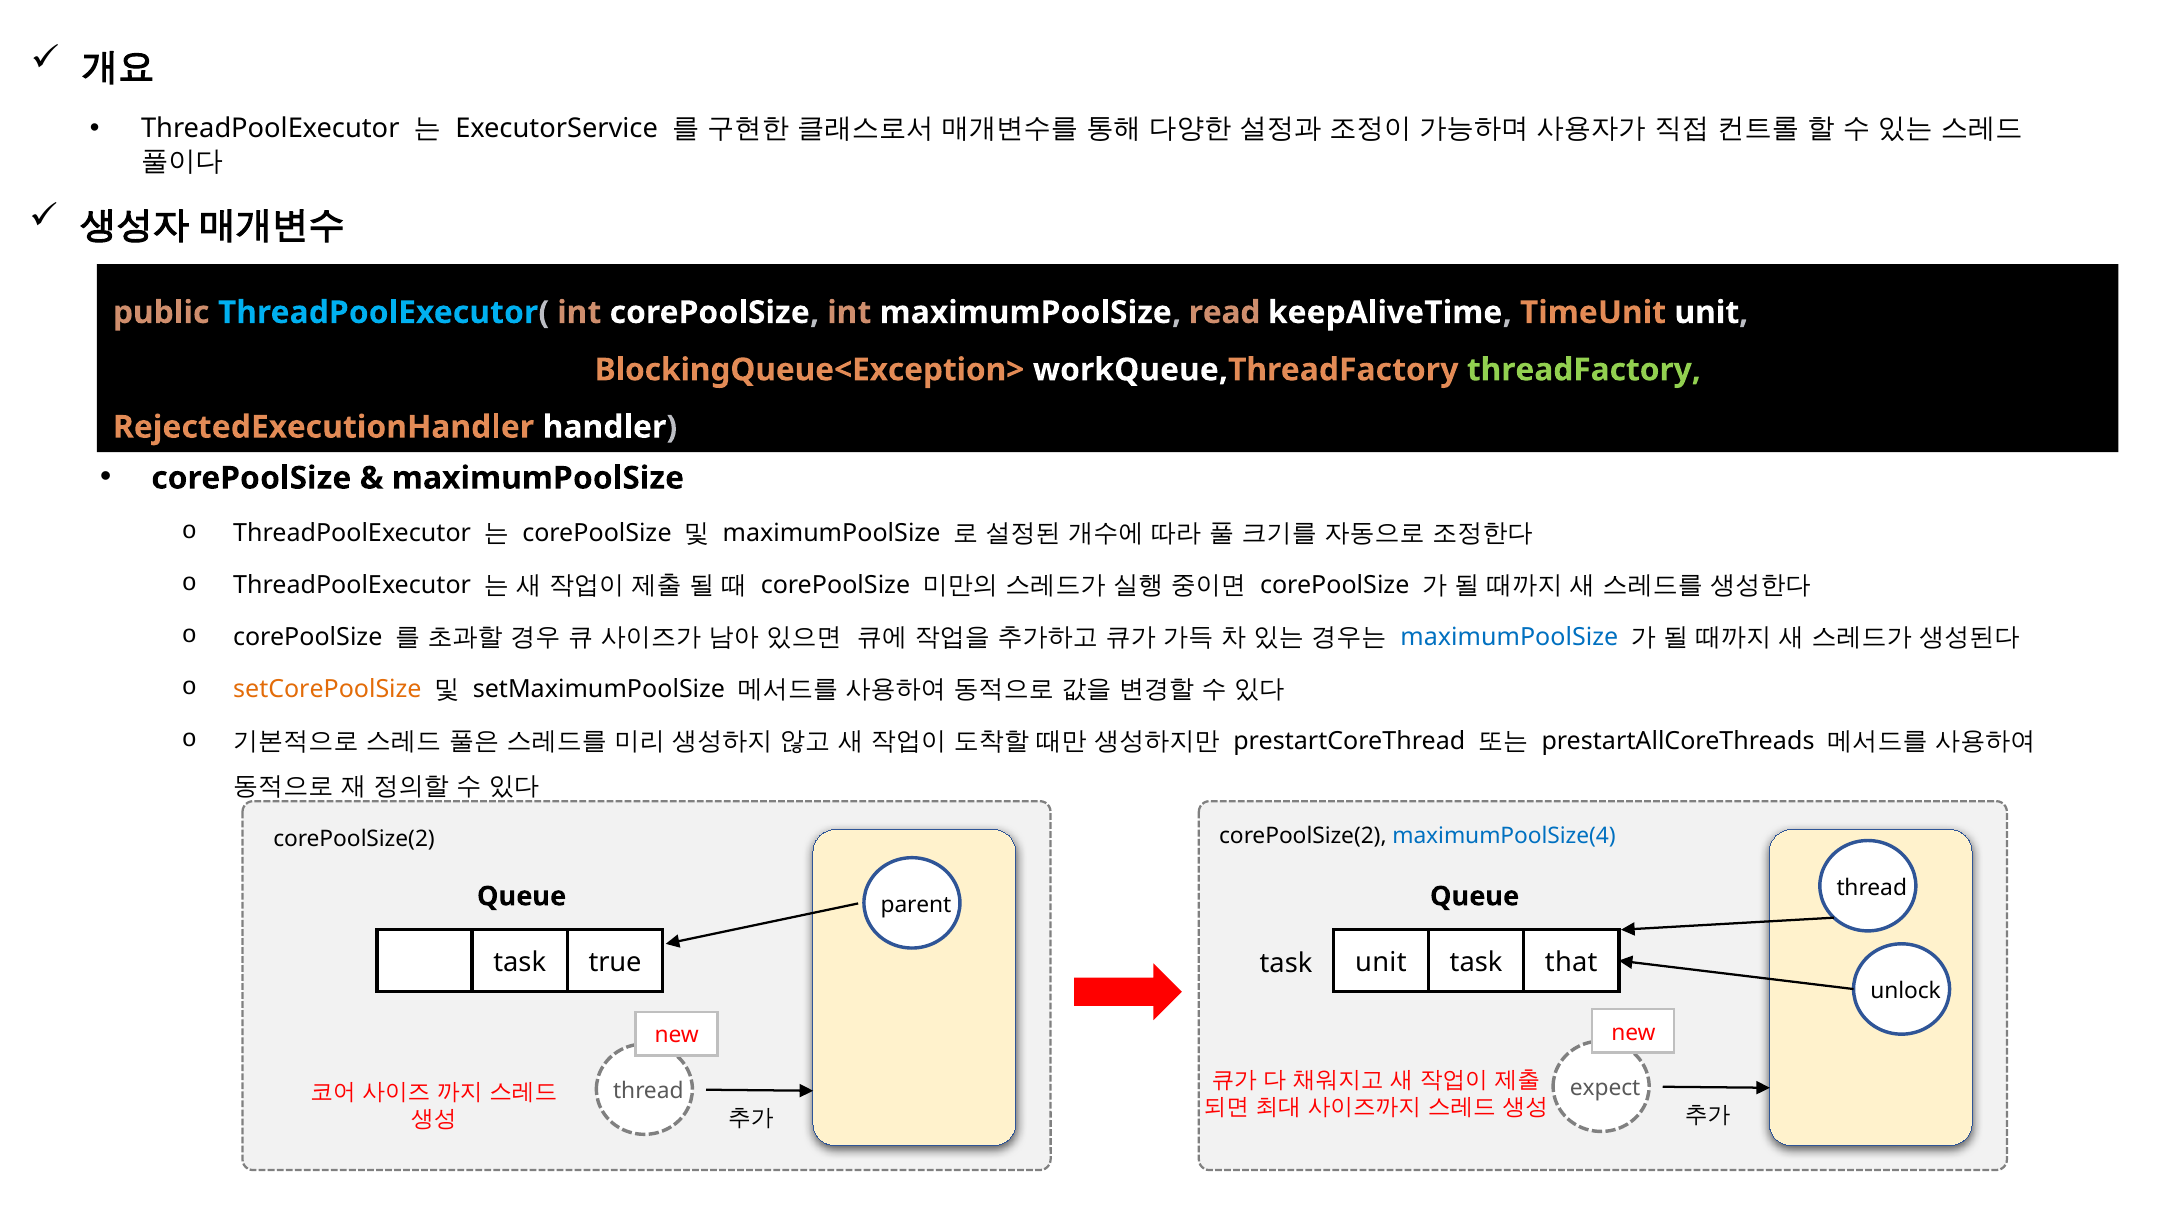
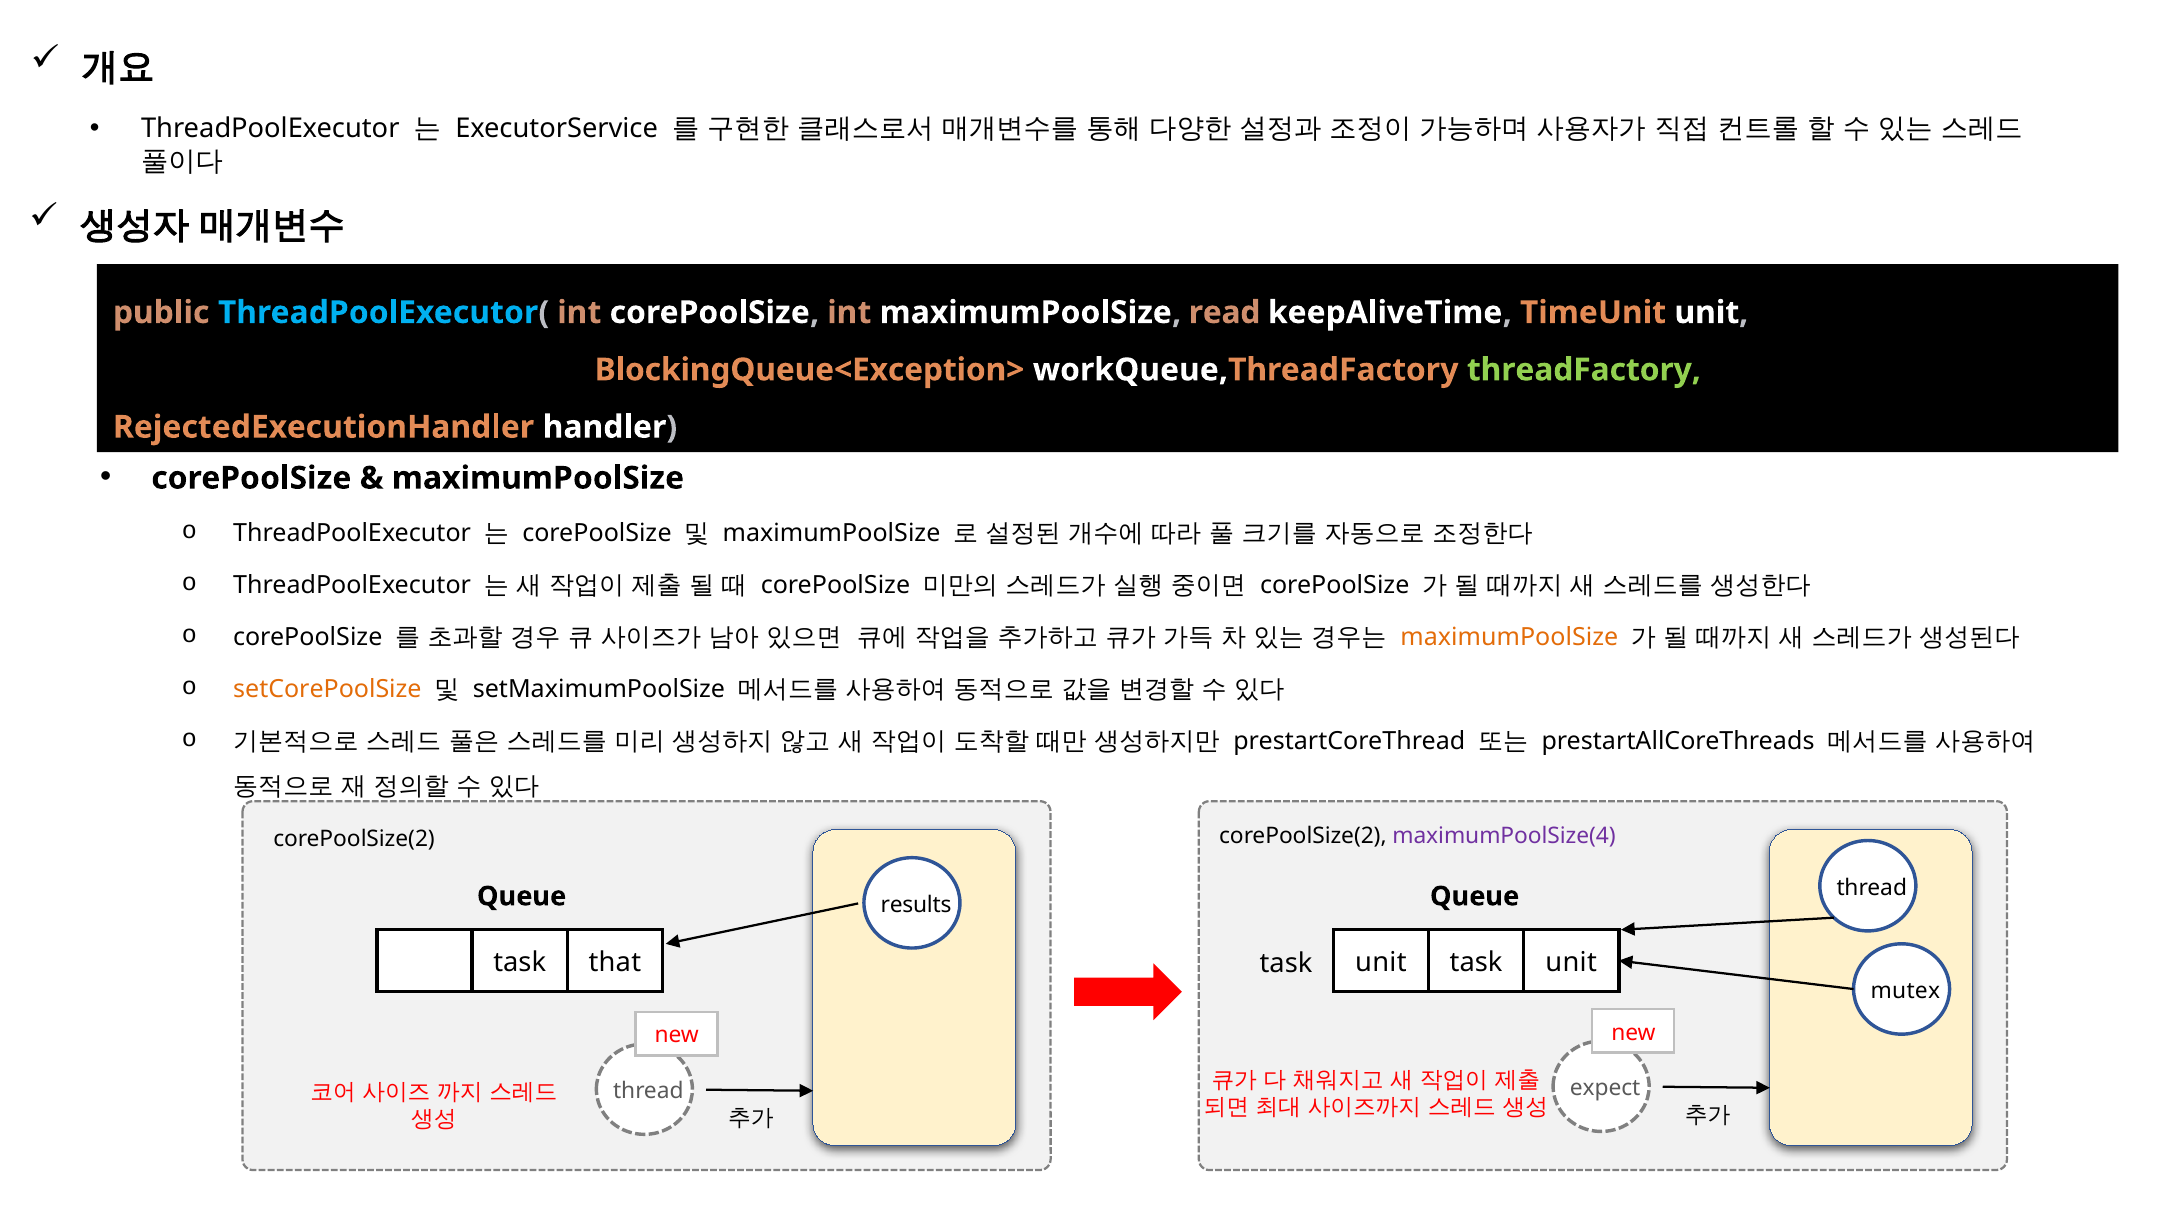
maximumPoolSize at (1509, 638) colour: blue -> orange
maximumPoolSize(4 colour: blue -> purple
parent: parent -> results
true: true -> that
task that: that -> unit
unlock: unlock -> mutex
